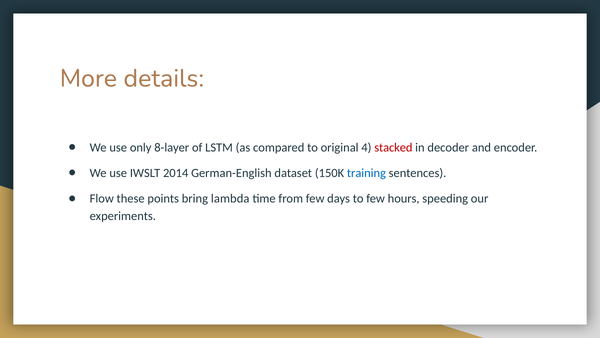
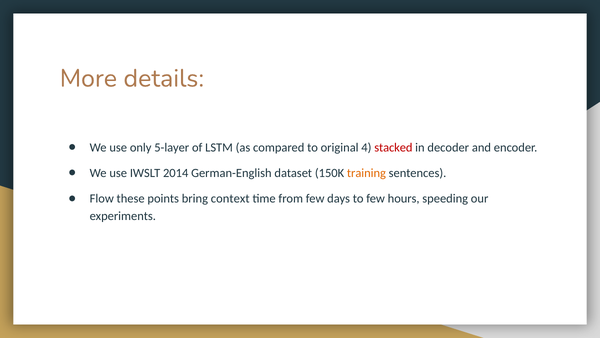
8-layer: 8-layer -> 5-layer
training colour: blue -> orange
lambda: lambda -> context
